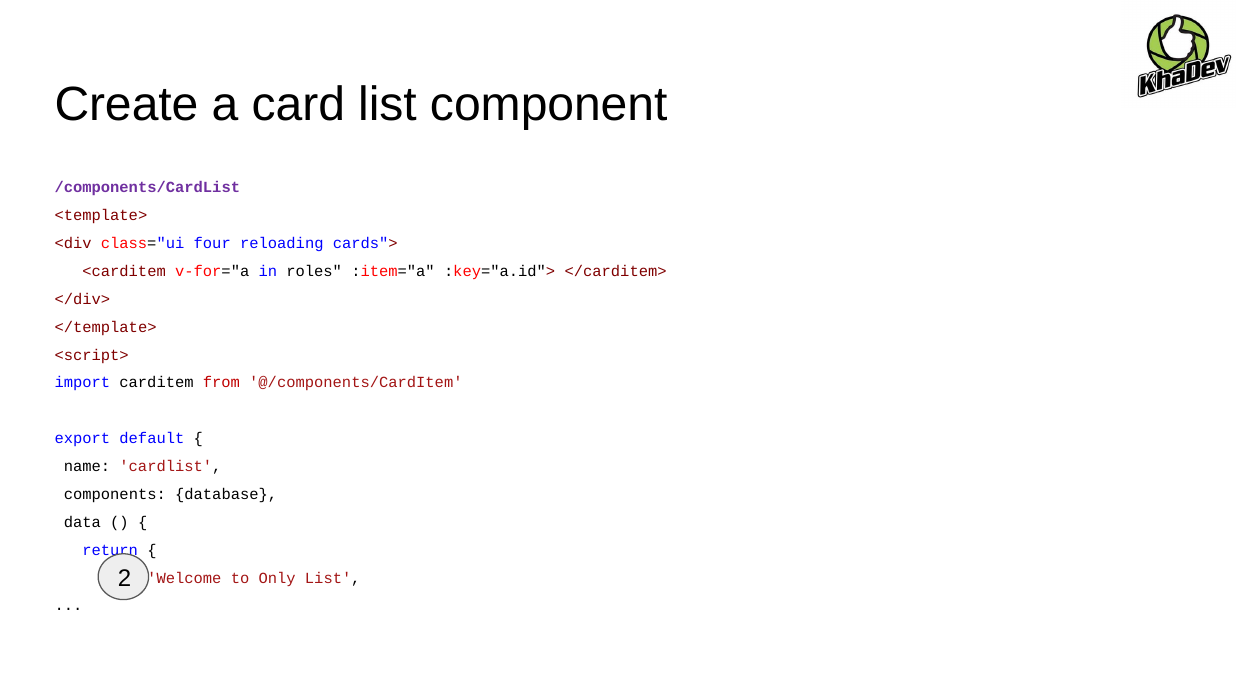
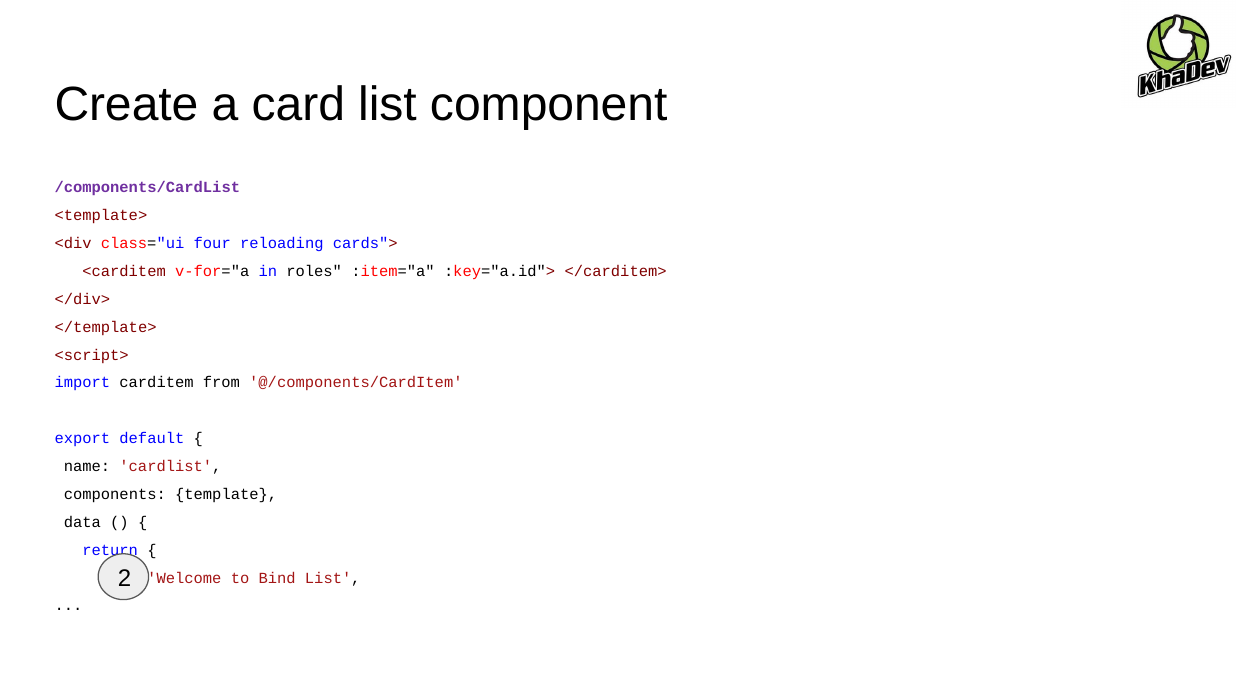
from colour: red -> black
database: database -> template
Only: Only -> Bind
